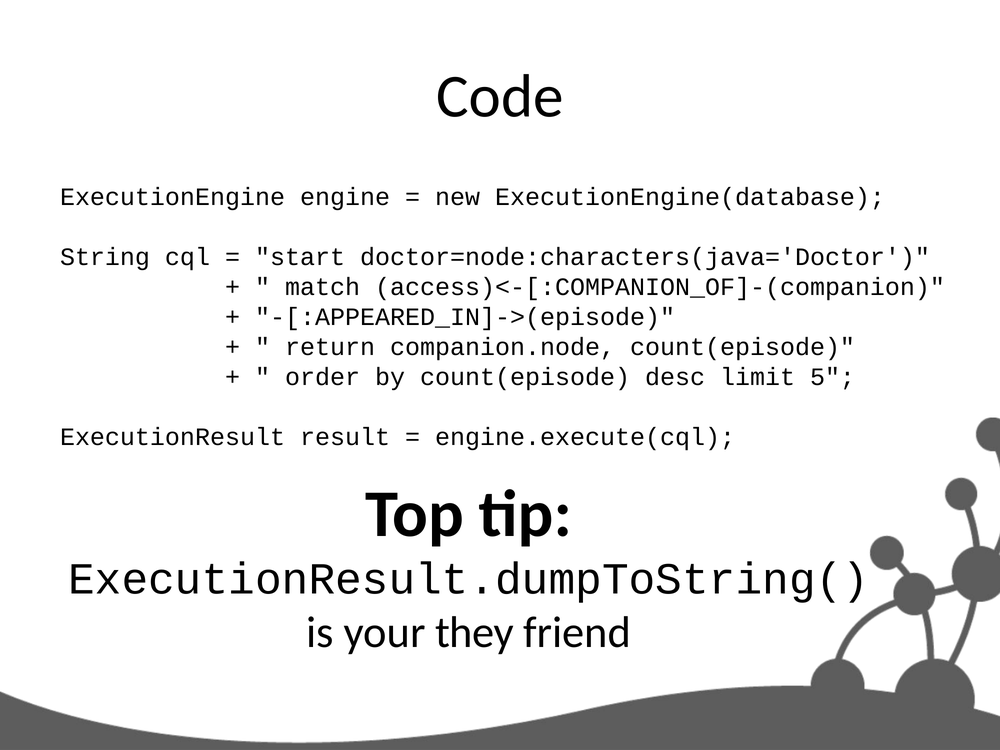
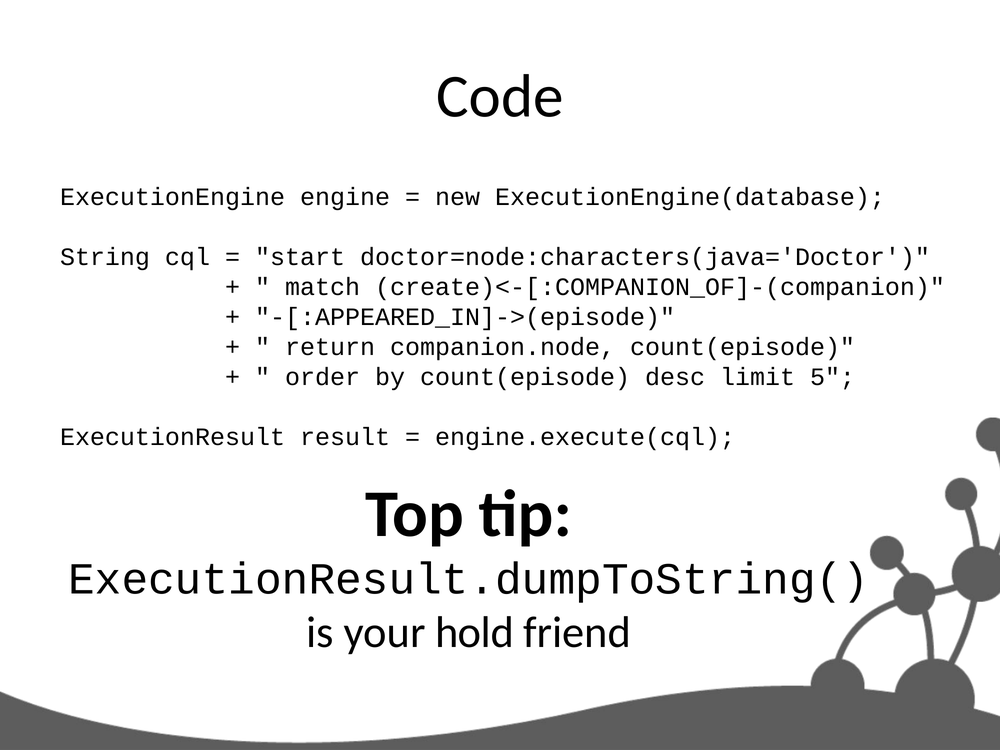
access)<-[:COMPANION_OF]-(companion: access)<-[:COMPANION_OF]-(companion -> create)<-[:COMPANION_OF]-(companion
they: they -> hold
